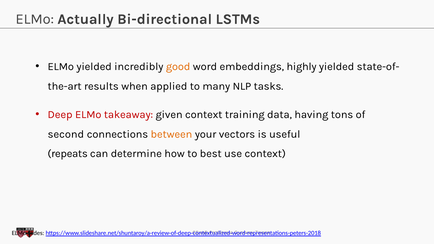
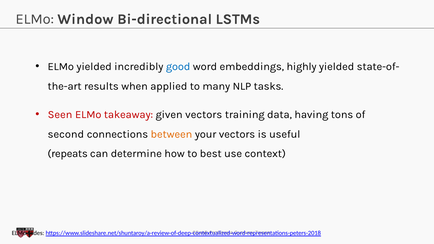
Actually: Actually -> Window
good colour: orange -> blue
Deep: Deep -> Seen
given context: context -> vectors
